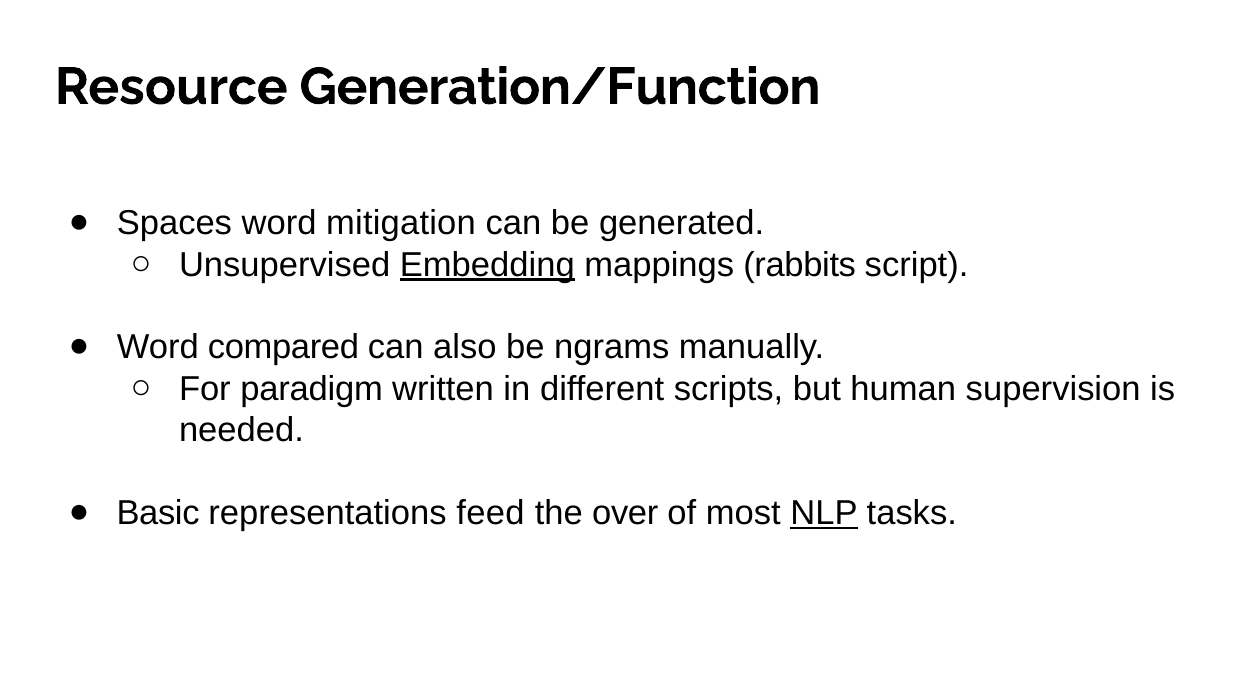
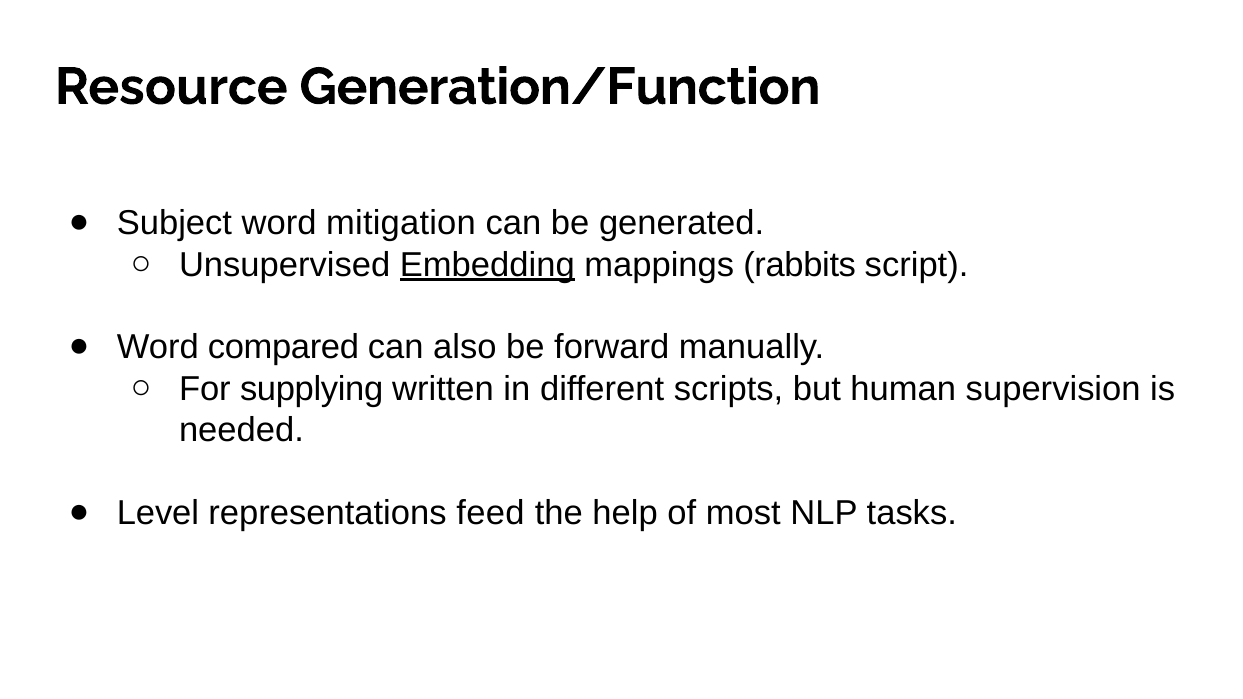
Spaces: Spaces -> Subject
ngrams: ngrams -> forward
paradigm: paradigm -> supplying
Basic: Basic -> Level
over: over -> help
NLP underline: present -> none
